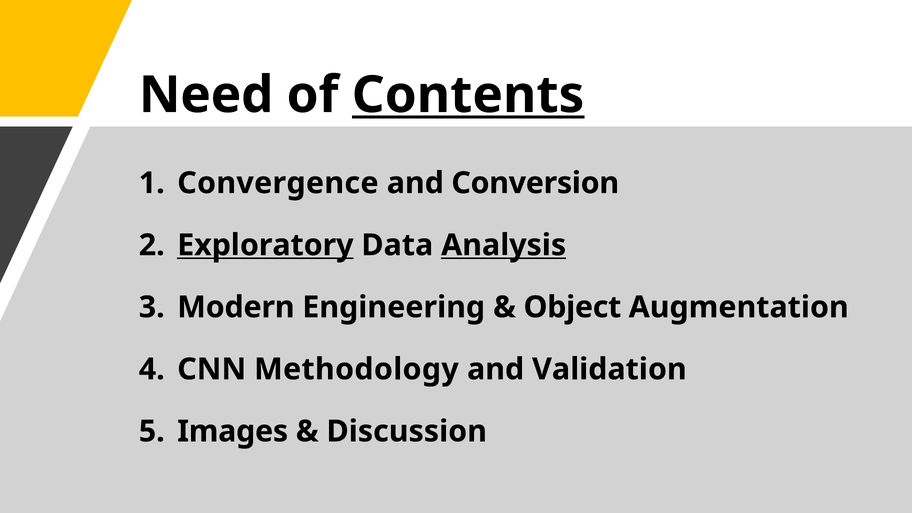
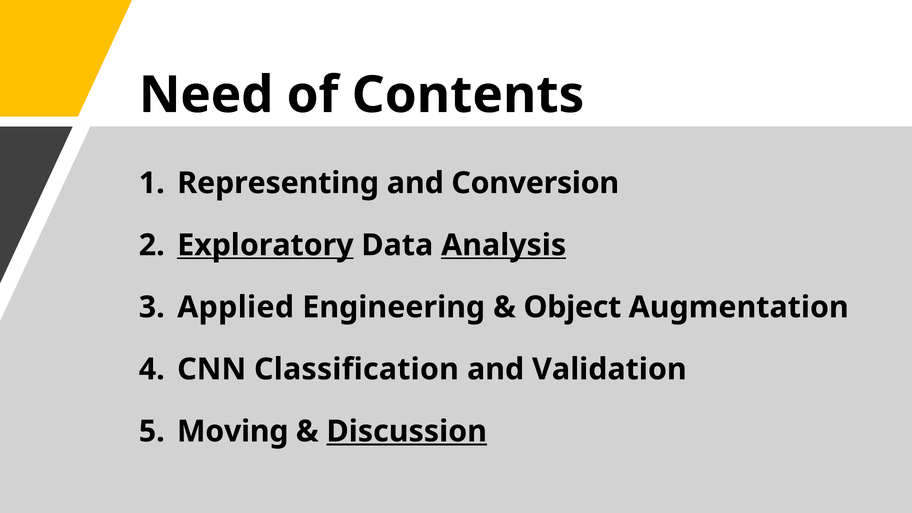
Contents underline: present -> none
Convergence: Convergence -> Representing
Modern: Modern -> Applied
Methodology: Methodology -> Classification
Images: Images -> Moving
Discussion underline: none -> present
